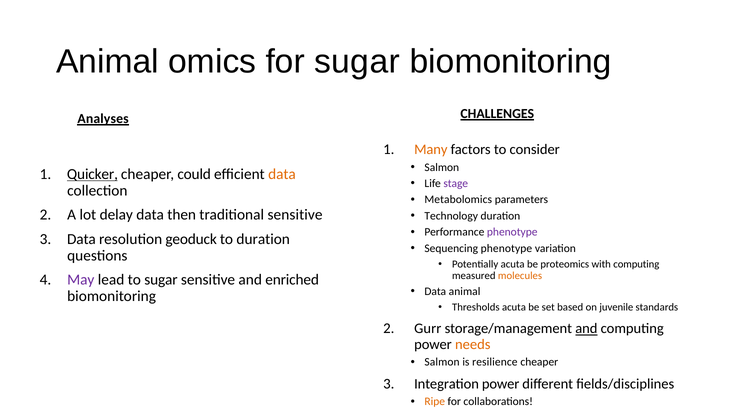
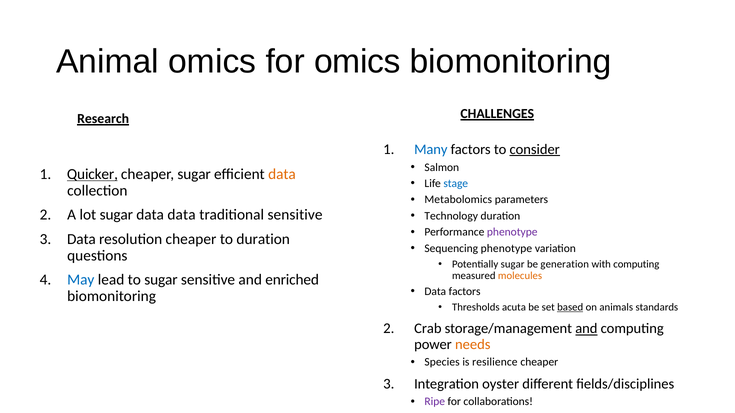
for sugar: sugar -> omics
Analyses: Analyses -> Research
Many colour: orange -> blue
consider underline: none -> present
cheaper could: could -> sugar
stage colour: purple -> blue
lot delay: delay -> sugar
data then: then -> data
resolution geoduck: geoduck -> cheaper
Potentially acuta: acuta -> sugar
proteomics: proteomics -> generation
May colour: purple -> blue
Data animal: animal -> factors
based underline: none -> present
juvenile: juvenile -> animals
Gurr: Gurr -> Crab
Salmon at (442, 363): Salmon -> Species
Integration power: power -> oyster
Ripe colour: orange -> purple
